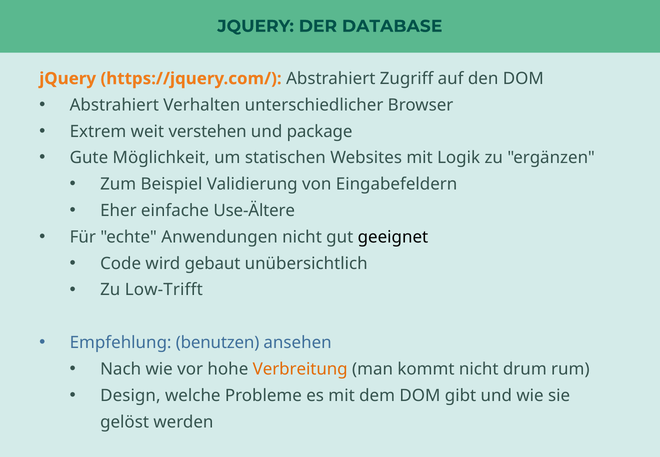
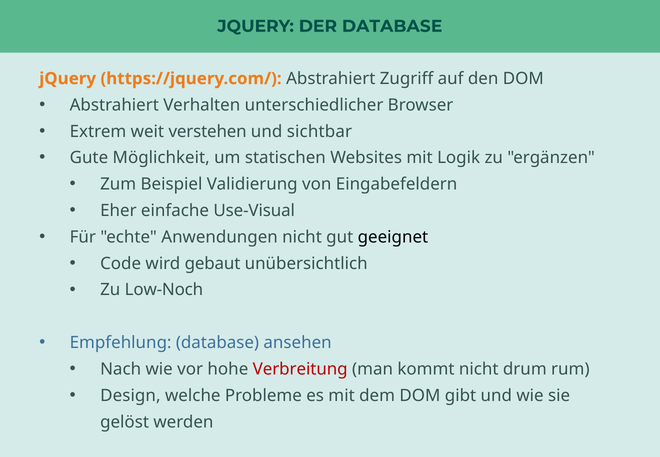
package: package -> sichtbar
Use-Ältere: Use-Ältere -> Use-Visual
Low-Trifft: Low-Trifft -> Low-Noch
Empfehlung benutzen: benutzen -> database
Verbreitung colour: orange -> red
